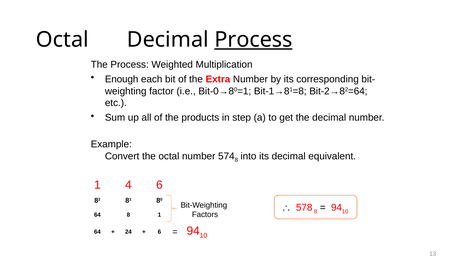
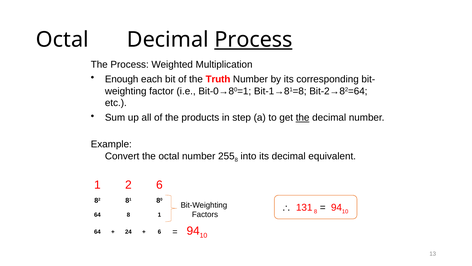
Extra: Extra -> Truth
the at (303, 118) underline: none -> present
574: 574 -> 255
4: 4 -> 2
578: 578 -> 131
